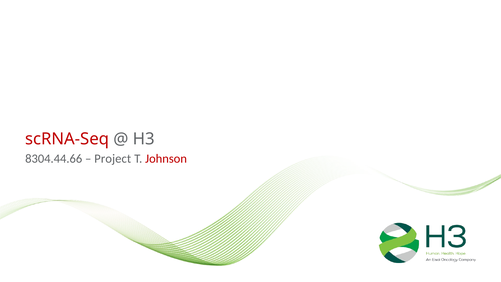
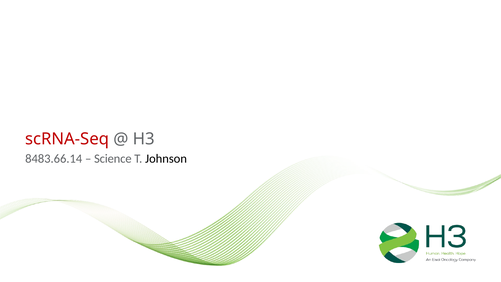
8304.44.66: 8304.44.66 -> 8483.66.14
Project: Project -> Science
Johnson colour: red -> black
